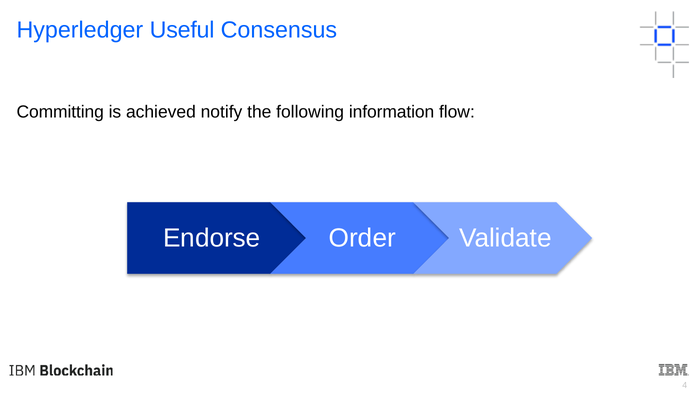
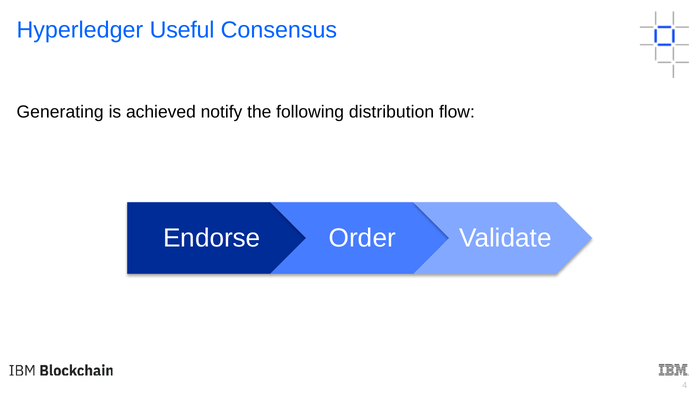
Committing: Committing -> Generating
information: information -> distribution
